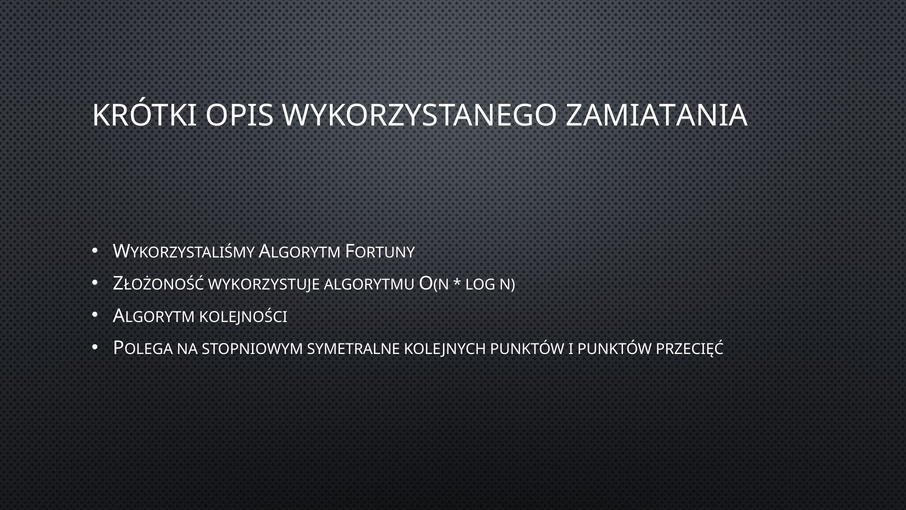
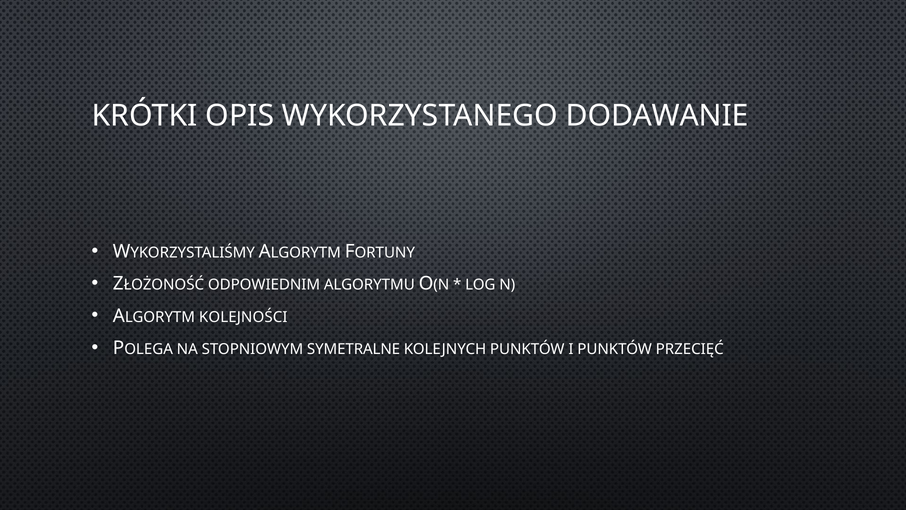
ZAMIATANIA: ZAMIATANIA -> DODAWANIE
WYKORZYSTUJE: WYKORZYSTUJE -> ODPOWIEDNIM
